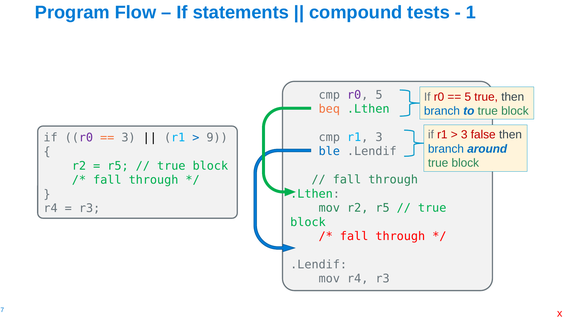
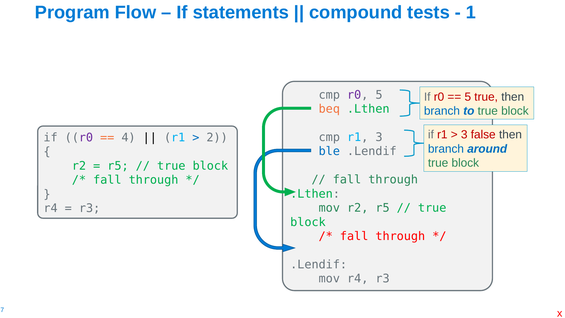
3 at (129, 138): 3 -> 4
9: 9 -> 2
